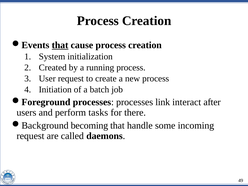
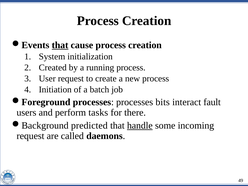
link: link -> bits
after: after -> fault
becoming: becoming -> predicted
handle underline: none -> present
